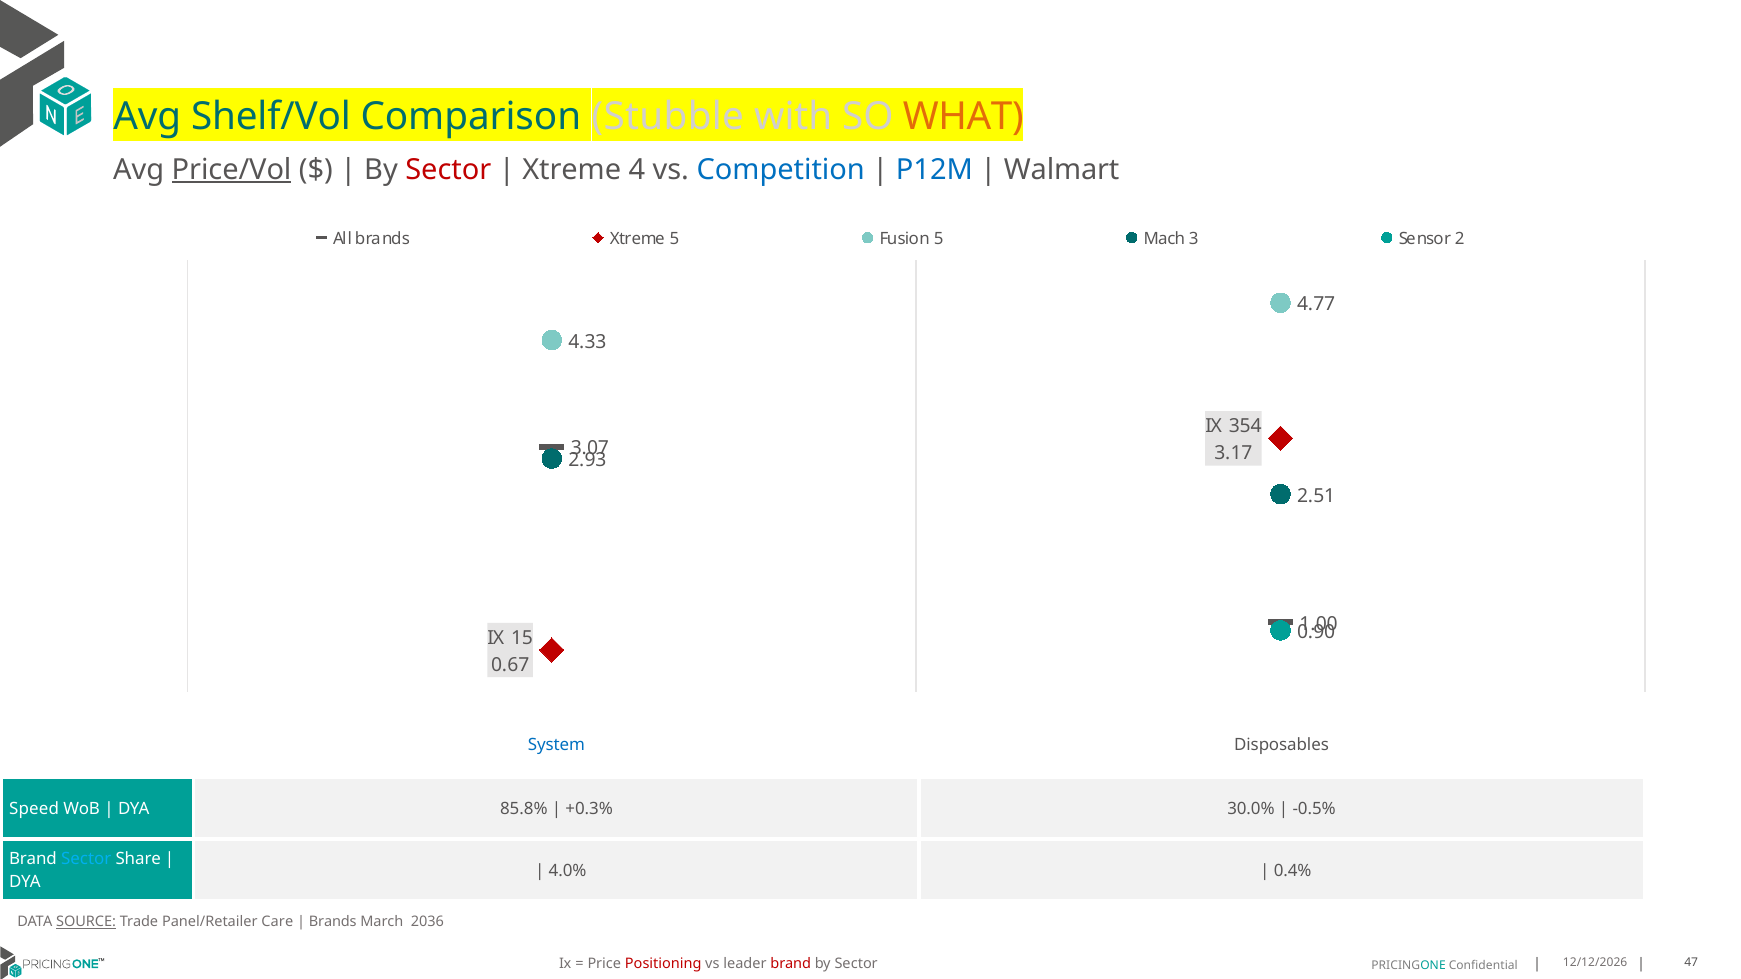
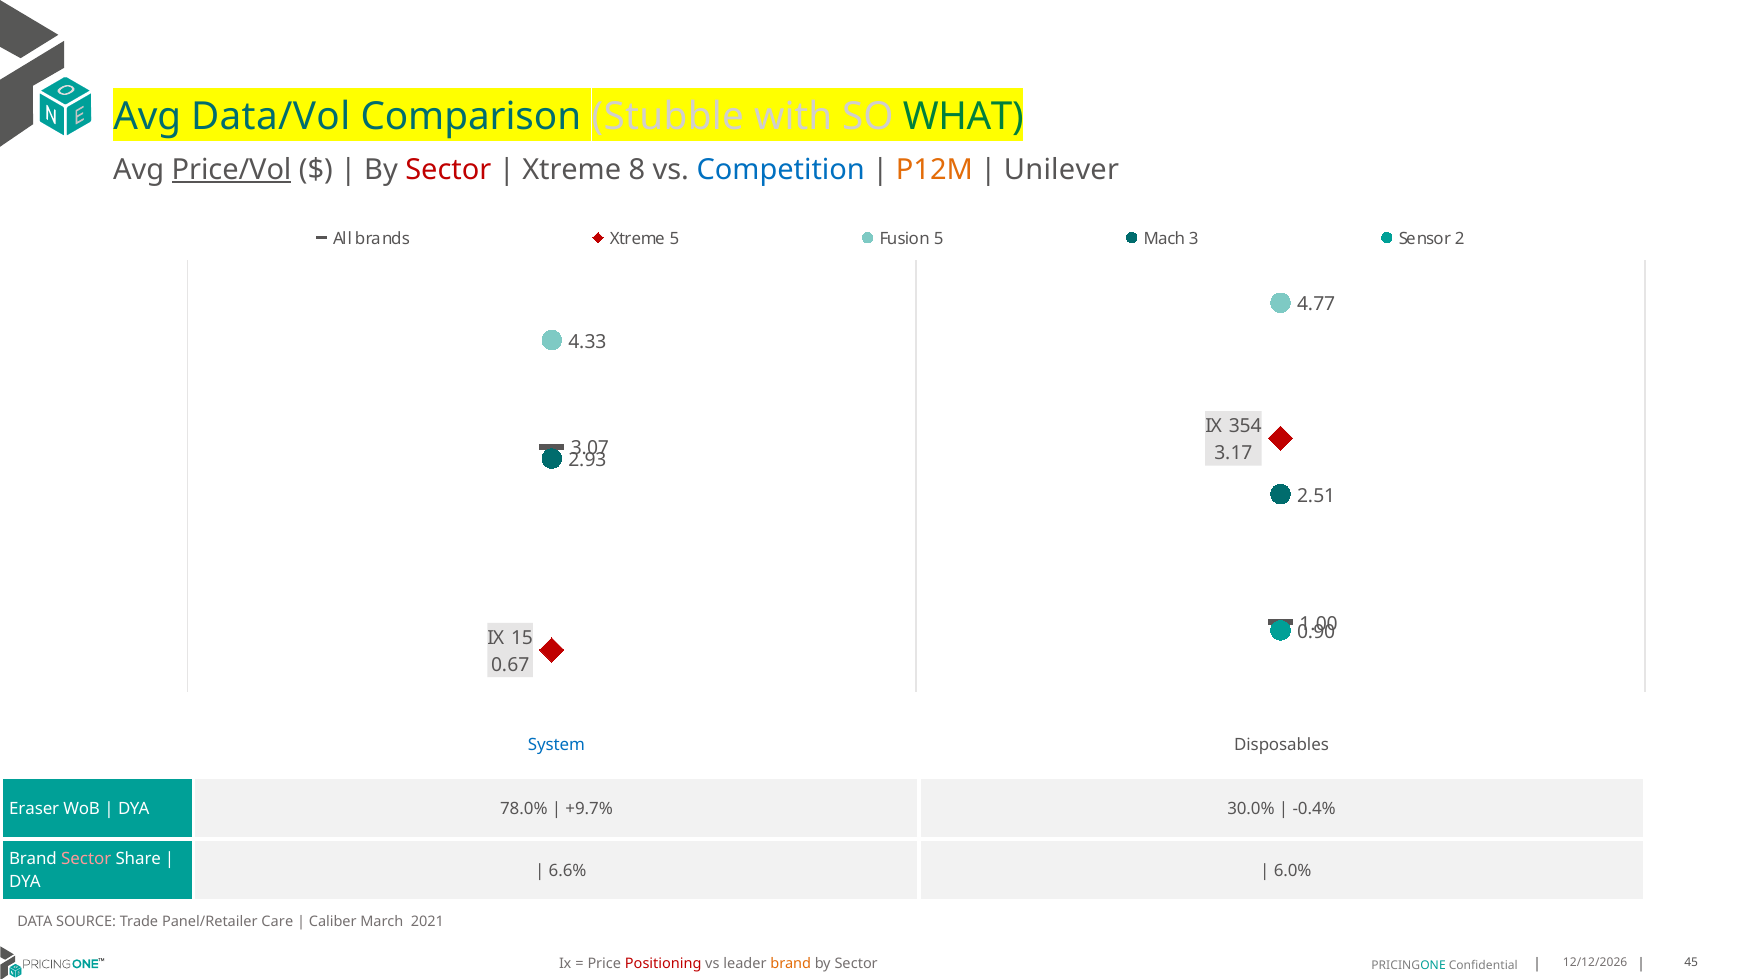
Shelf/Vol: Shelf/Vol -> Data/Vol
WHAT colour: orange -> green
4: 4 -> 8
P12M colour: blue -> orange
Walmart: Walmart -> Unilever
Speed: Speed -> Eraser
85.8%: 85.8% -> 78.0%
+0.3%: +0.3% -> +9.7%
-0.5%: -0.5% -> -0.4%
Sector at (86, 860) colour: light blue -> pink
4.0%: 4.0% -> 6.6%
0.4%: 0.4% -> 6.0%
SOURCE underline: present -> none
Brands at (333, 922): Brands -> Caliber
2036: 2036 -> 2021
brand at (791, 964) colour: red -> orange
47: 47 -> 45
